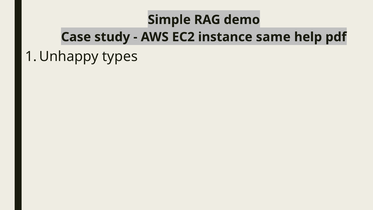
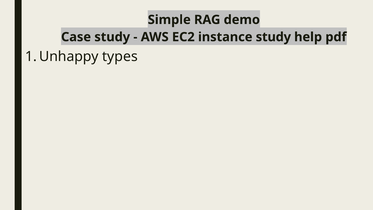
instance same: same -> study
